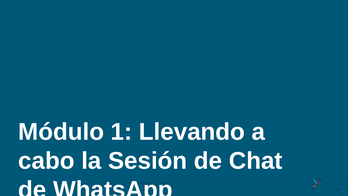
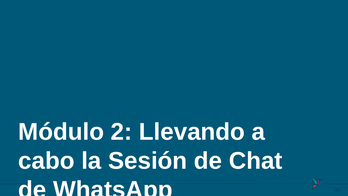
1: 1 -> 2
